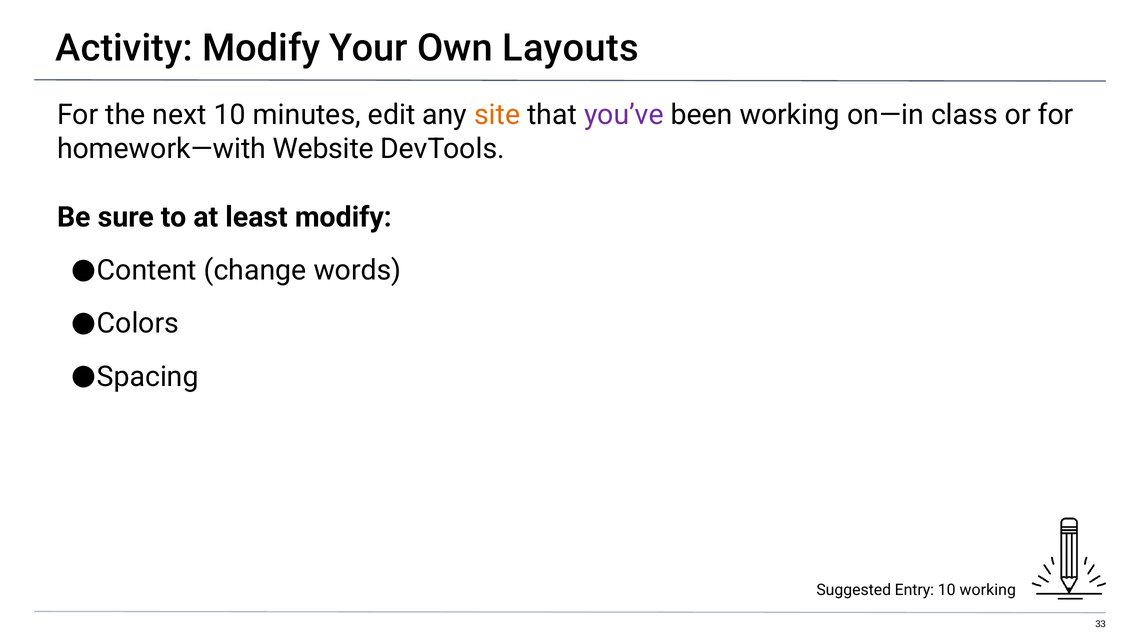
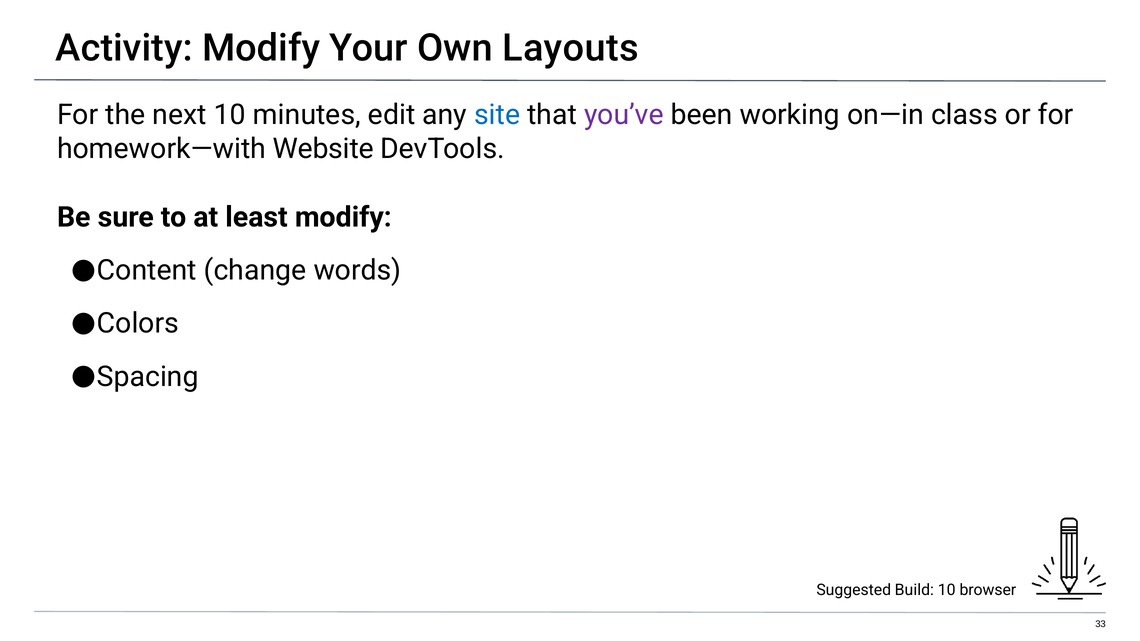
site colour: orange -> blue
Entry: Entry -> Build
10 working: working -> browser
